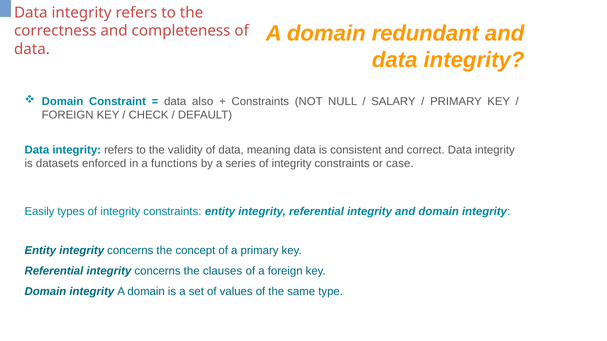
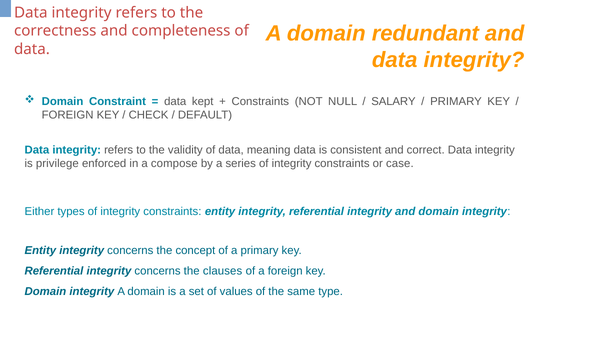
also: also -> kept
datasets: datasets -> privilege
functions: functions -> compose
Easily: Easily -> Either
